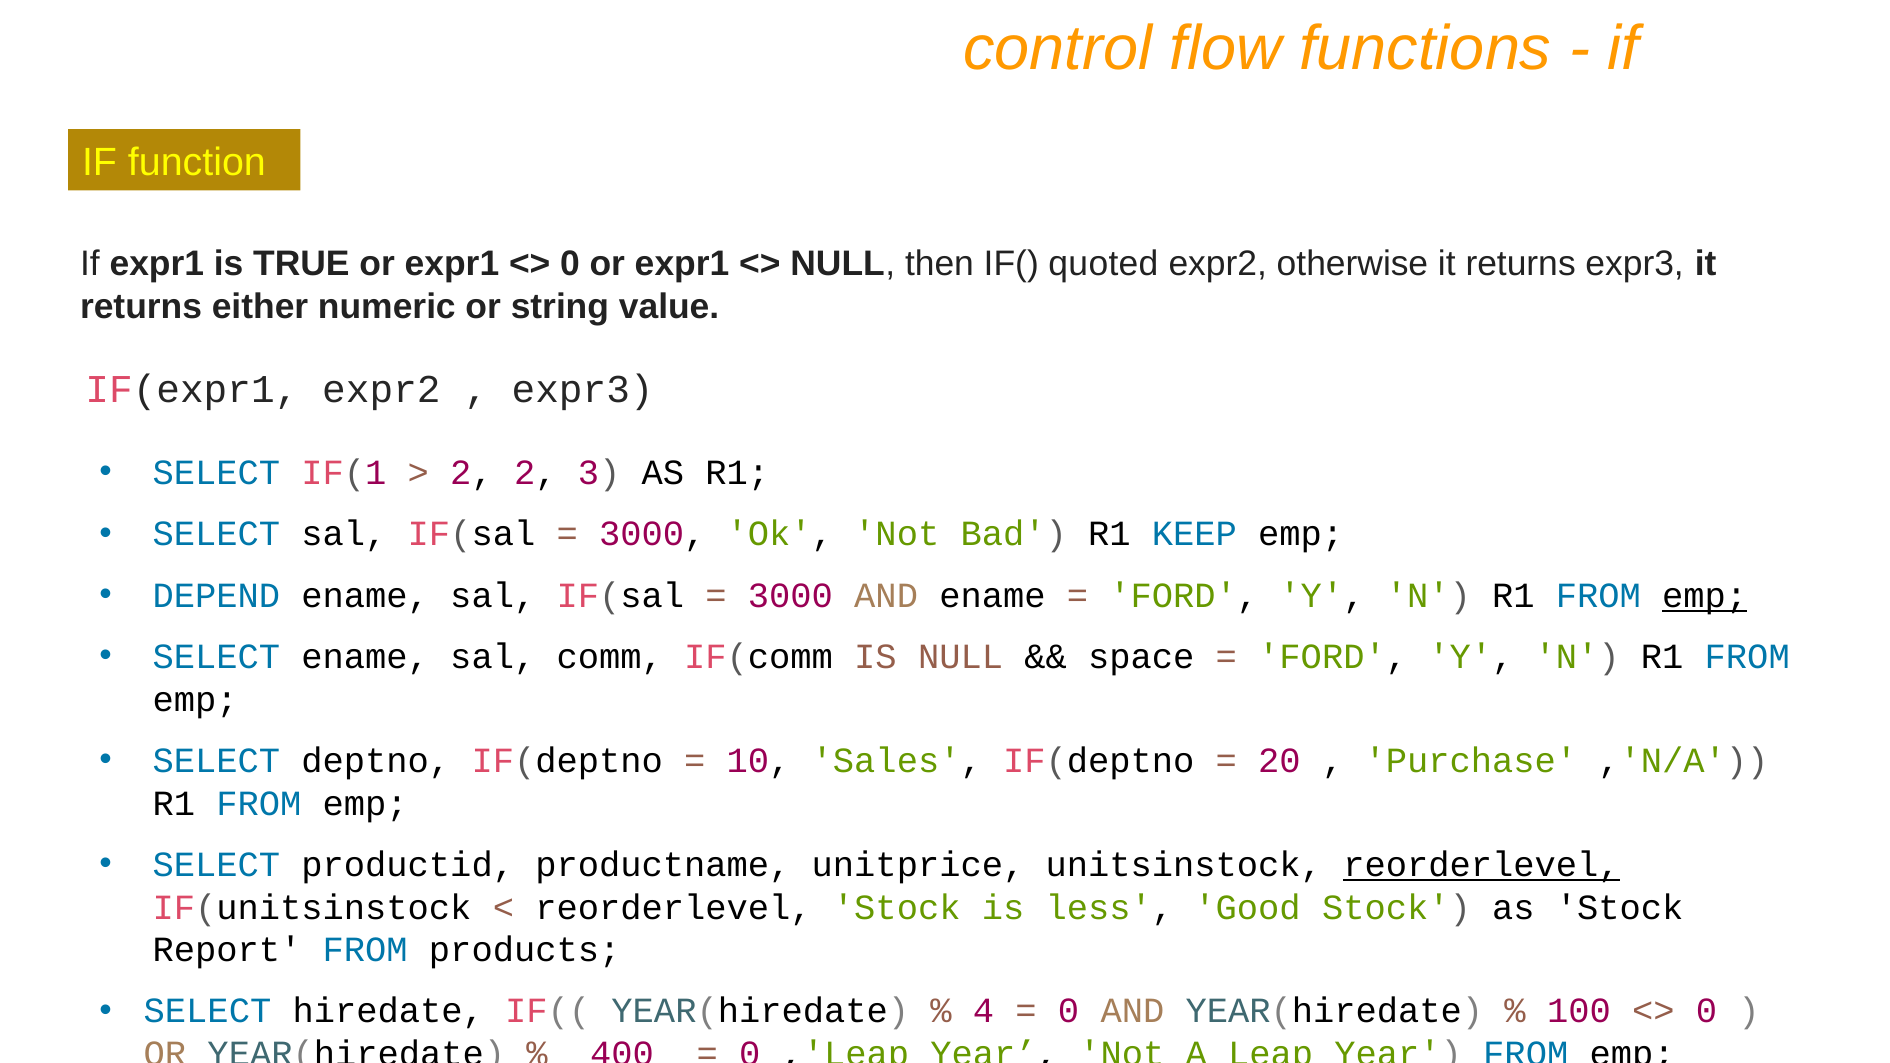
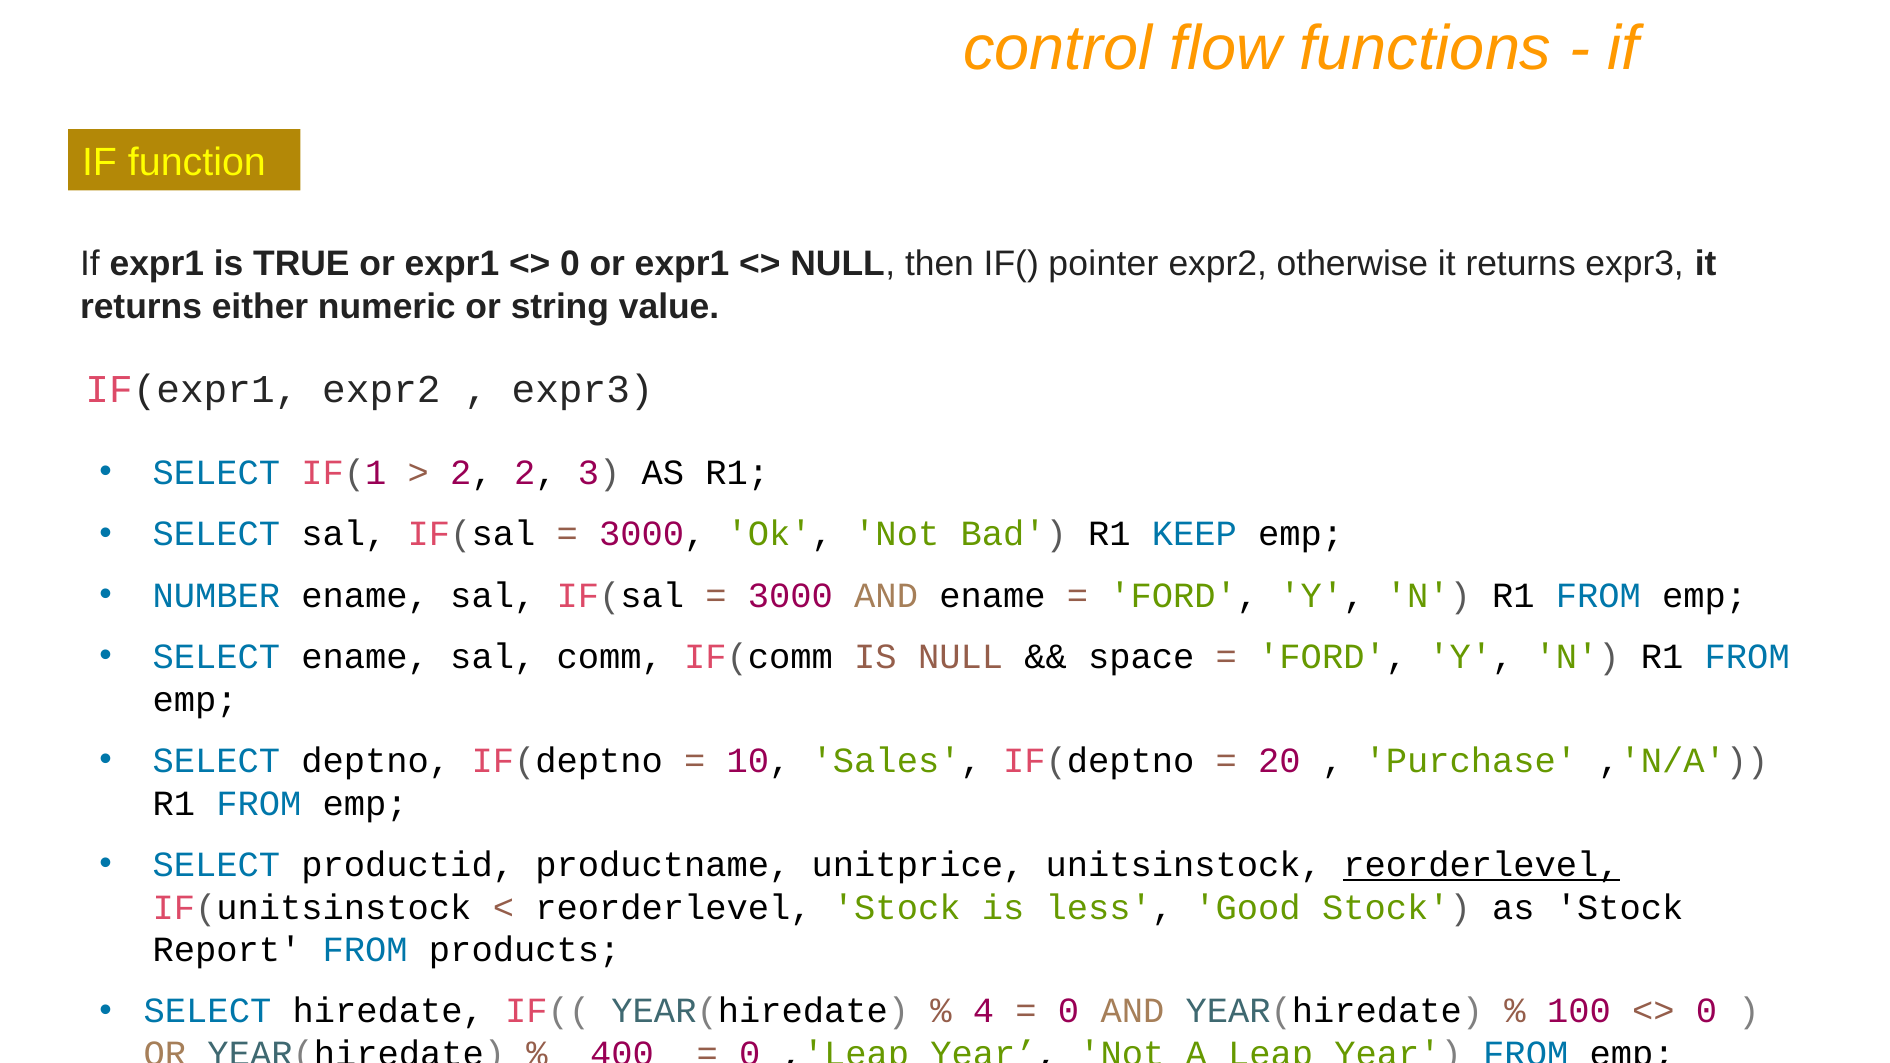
quoted: quoted -> pointer
DEPEND: DEPEND -> NUMBER
emp at (1705, 596) underline: present -> none
